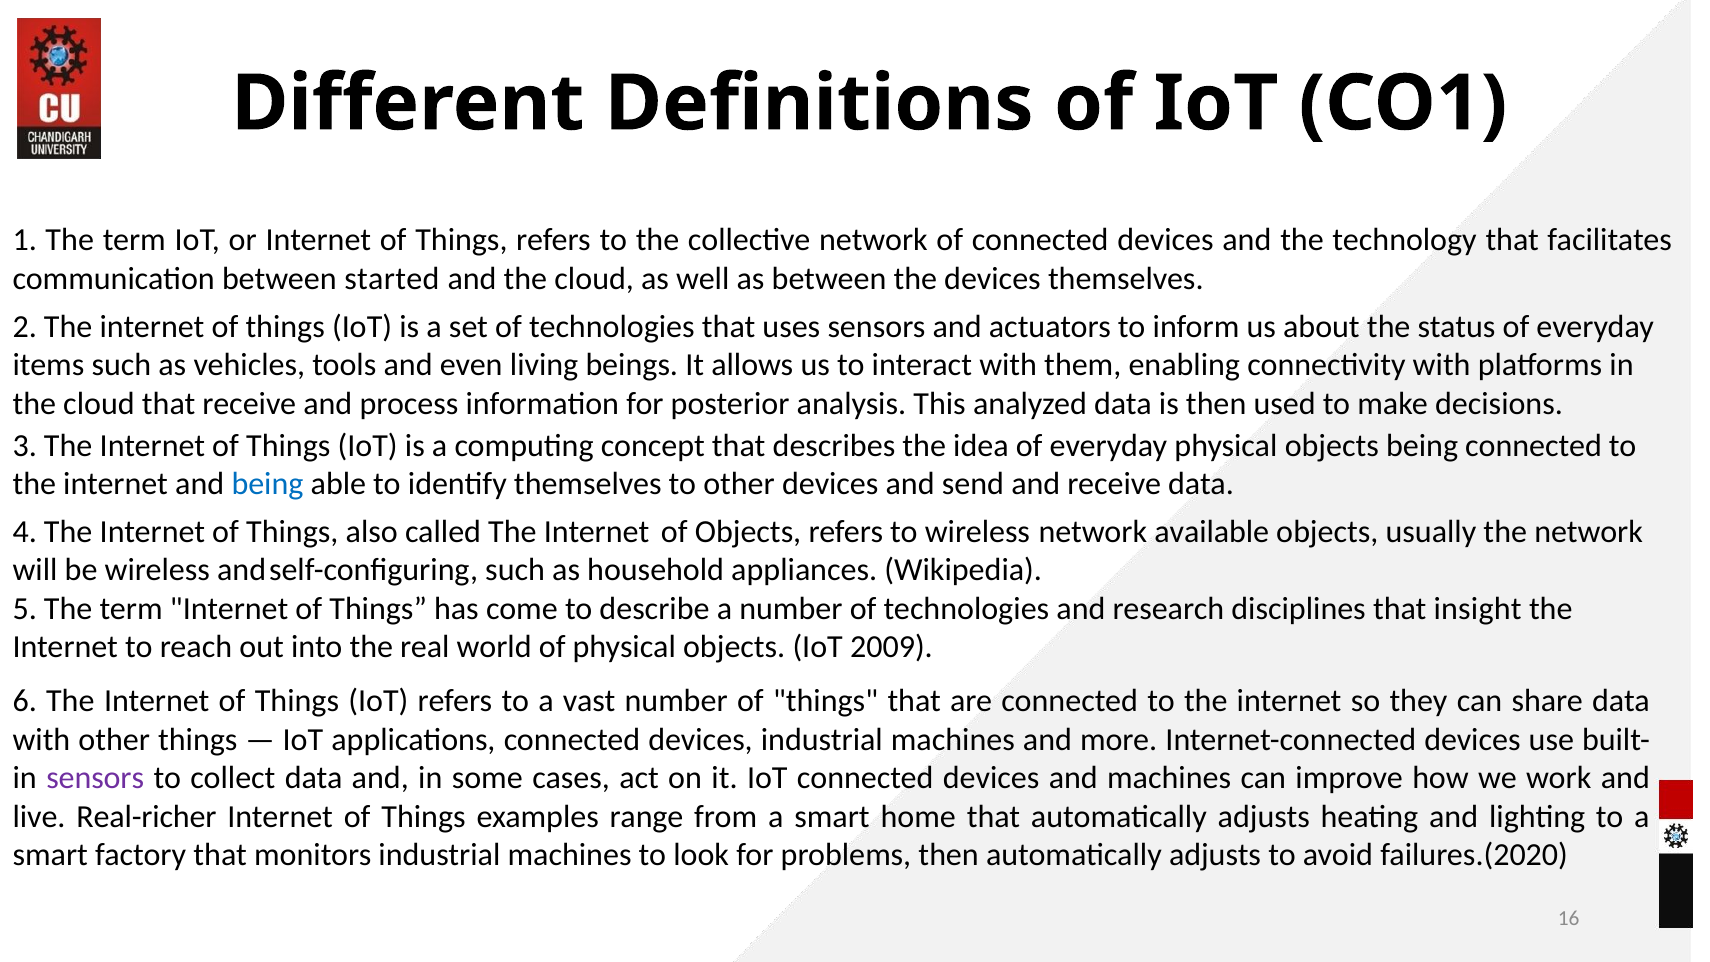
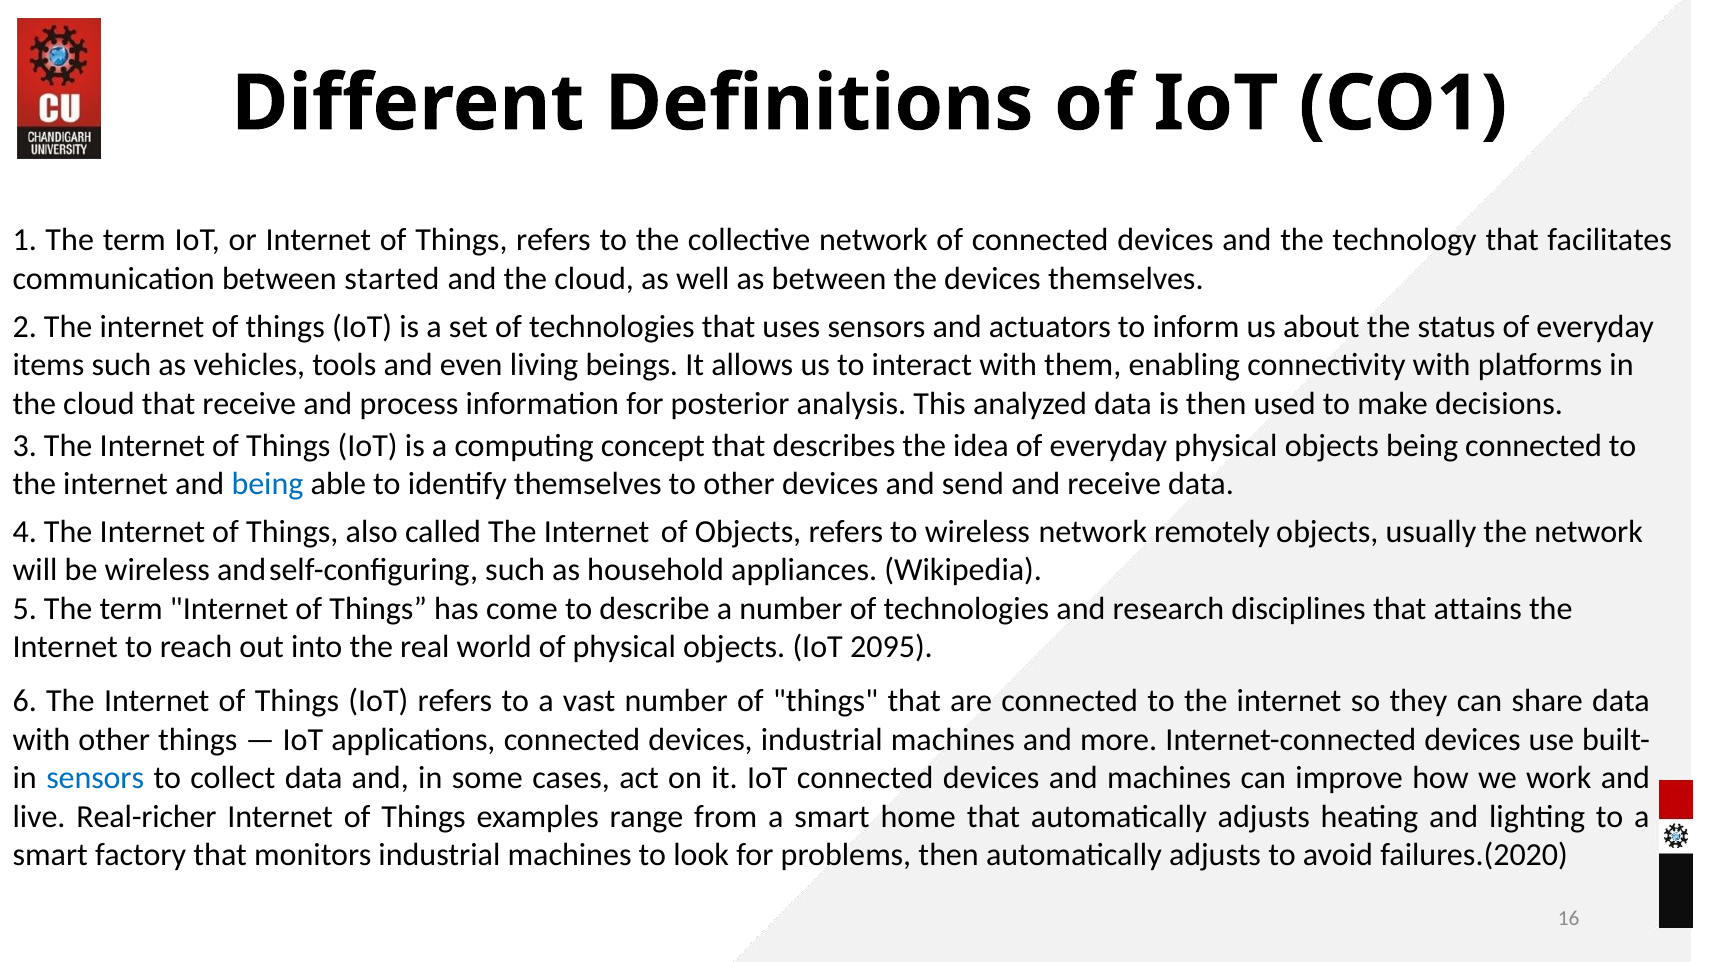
available: available -> remotely
insight: insight -> attains
2009: 2009 -> 2095
sensors at (95, 778) colour: purple -> blue
